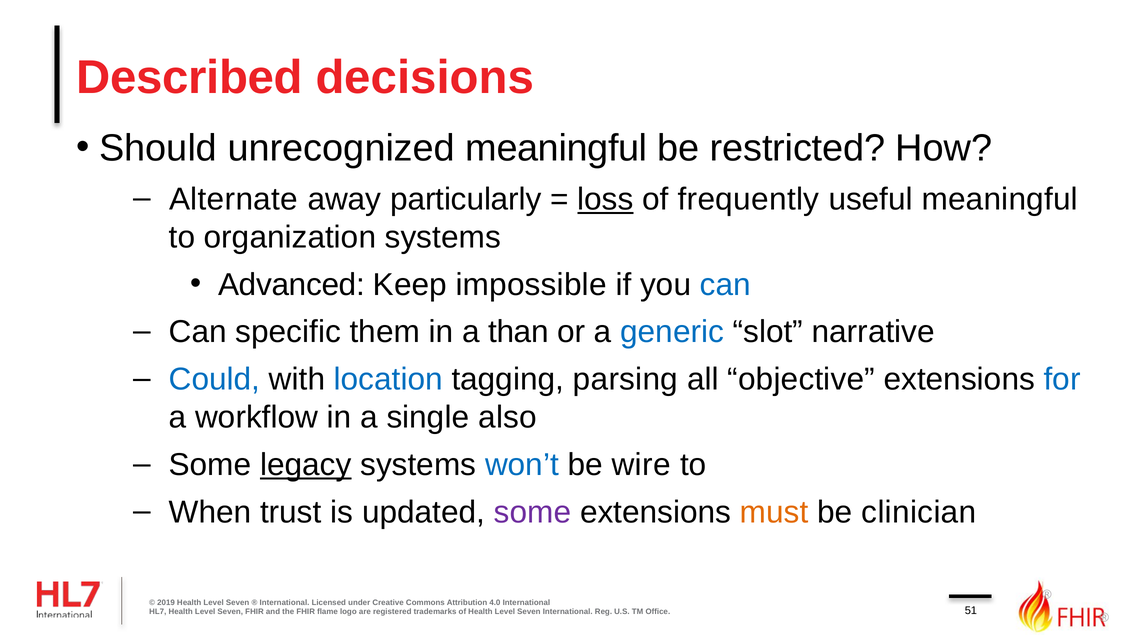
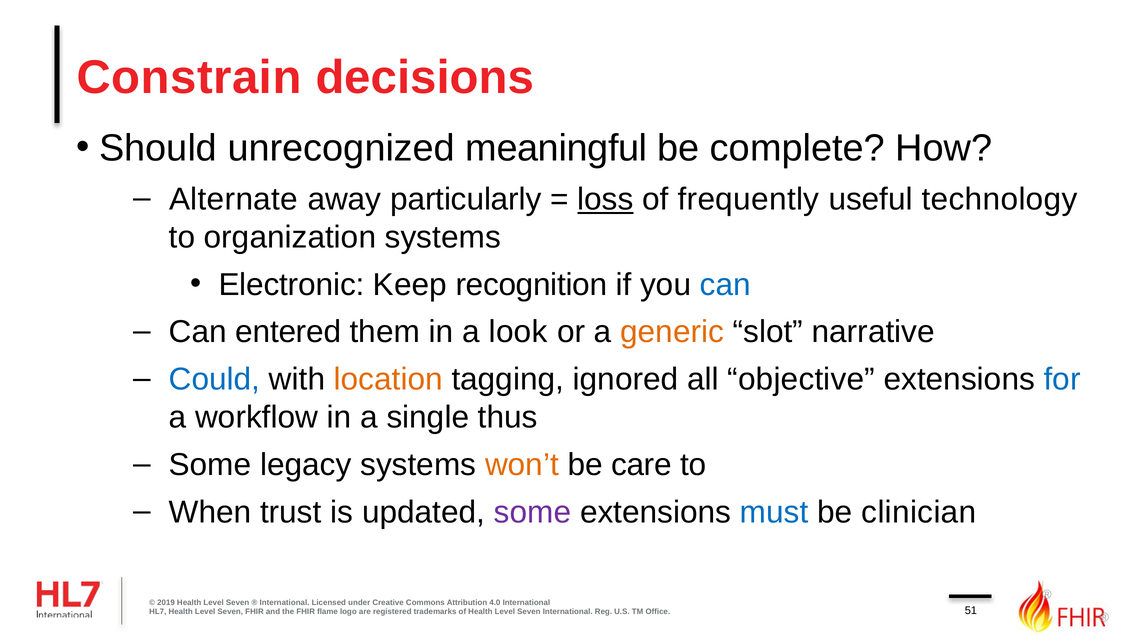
Described: Described -> Constrain
restricted: restricted -> complete
useful meaningful: meaningful -> technology
Advanced: Advanced -> Electronic
impossible: impossible -> recognition
specific: specific -> entered
than: than -> look
generic colour: blue -> orange
location colour: blue -> orange
parsing: parsing -> ignored
also: also -> thus
legacy underline: present -> none
won’t colour: blue -> orange
wire: wire -> care
must colour: orange -> blue
